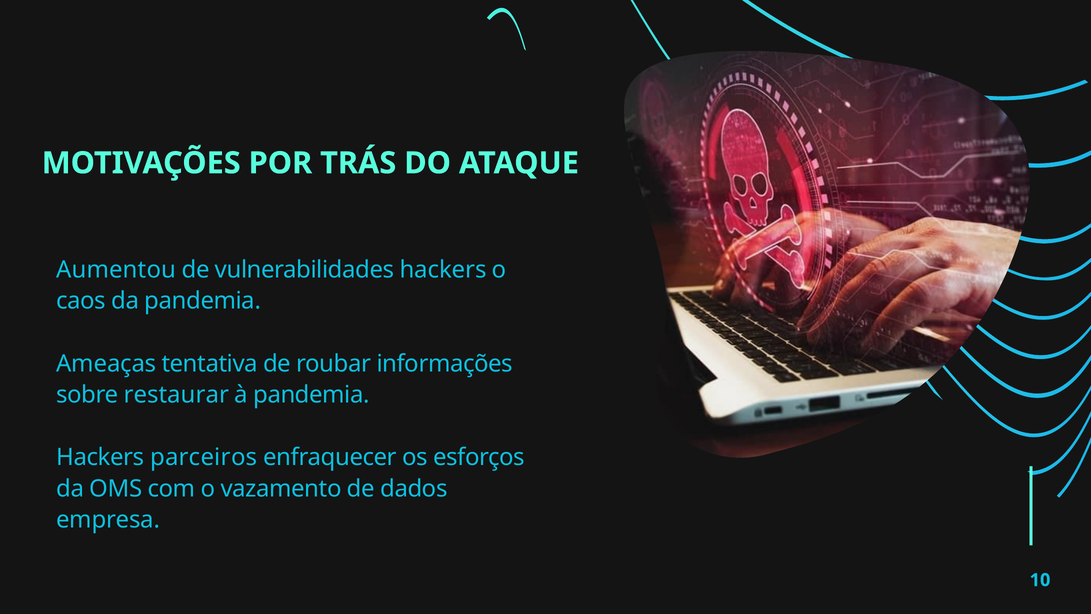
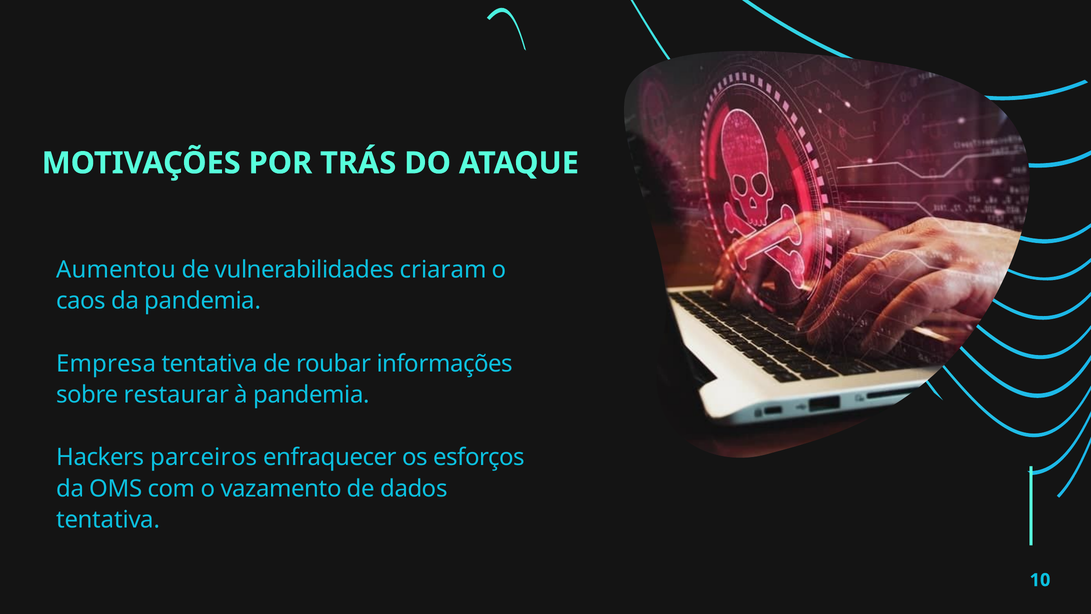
vulnerabilidades hackers: hackers -> criaram
Ameaças: Ameaças -> Empresa
empresa at (108, 520): empresa -> tentativa
